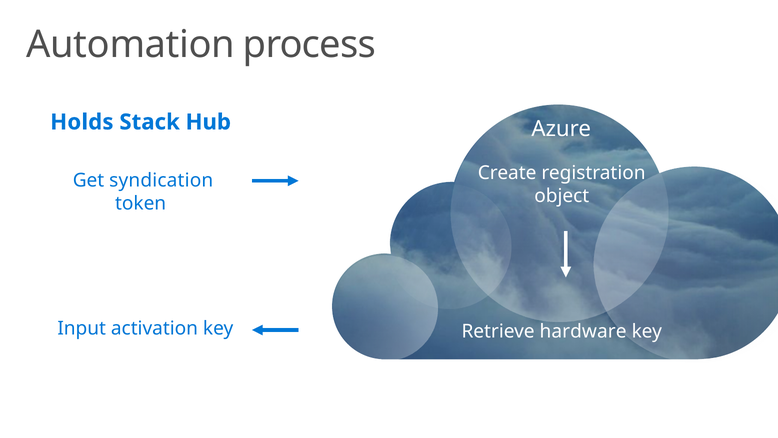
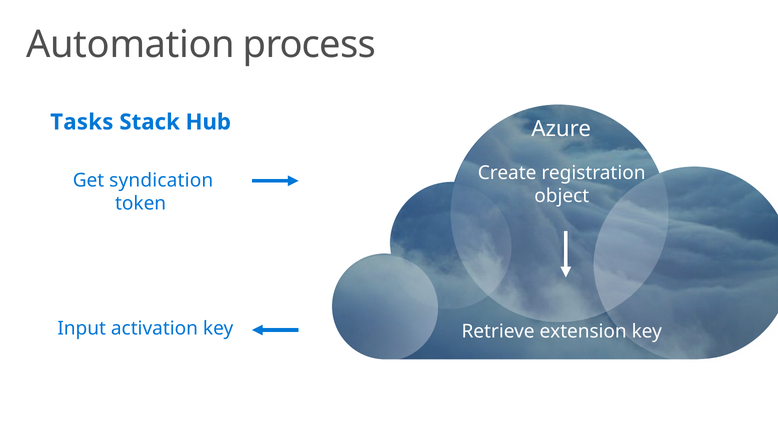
Holds: Holds -> Tasks
hardware: hardware -> extension
